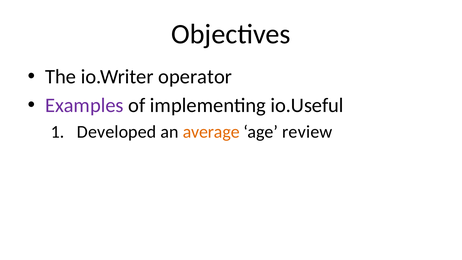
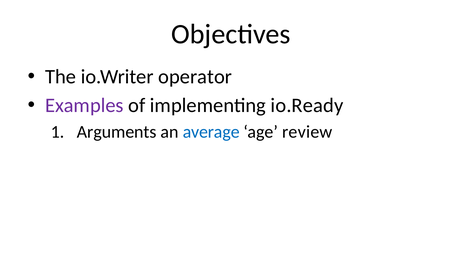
io.Useful: io.Useful -> io.Ready
Developed: Developed -> Arguments
average colour: orange -> blue
